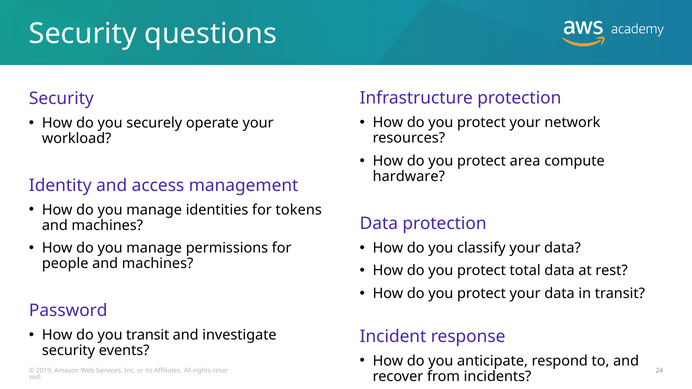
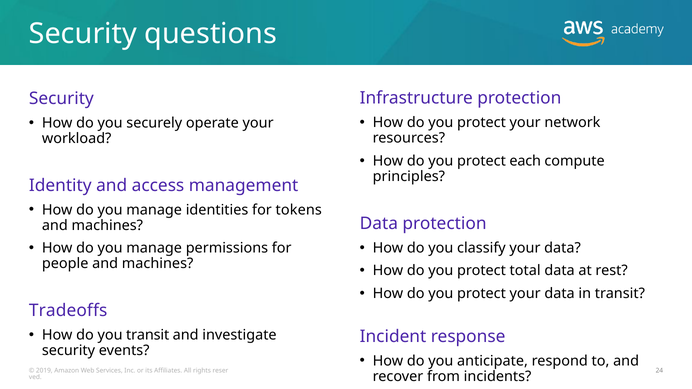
area: area -> each
hardware: hardware -> principles
Password: Password -> Tradeoffs
